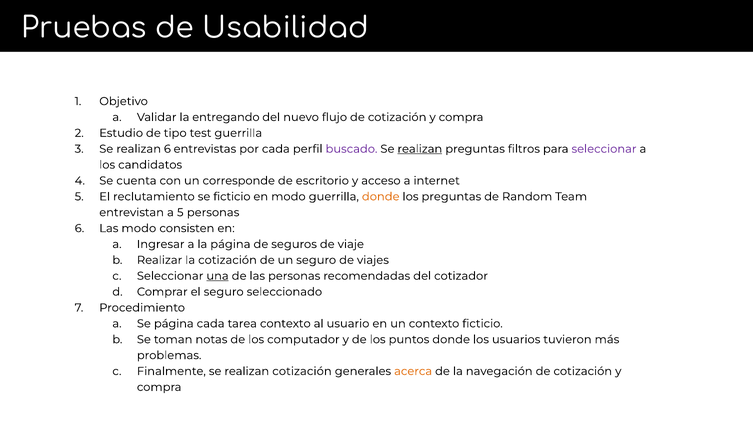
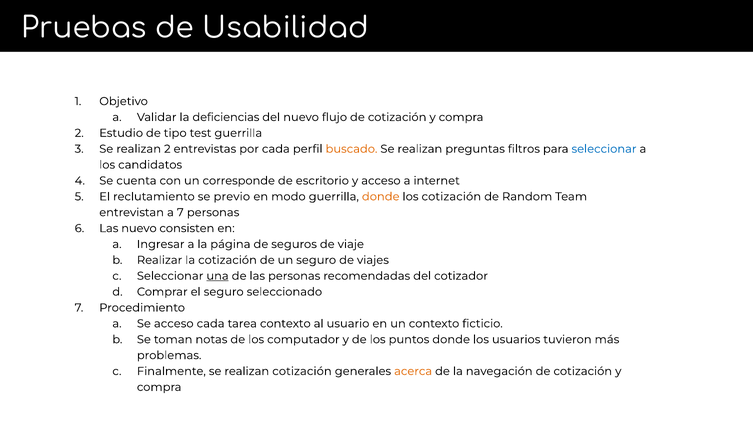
entregando: entregando -> deficiencias
realizan 6: 6 -> 2
buscado colour: purple -> orange
realizan at (420, 149) underline: present -> none
seleccionar at (604, 149) colour: purple -> blue
se ficticio: ficticio -> previo
los preguntas: preguntas -> cotización
a 5: 5 -> 7
Las modo: modo -> nuevo
Se página: página -> acceso
